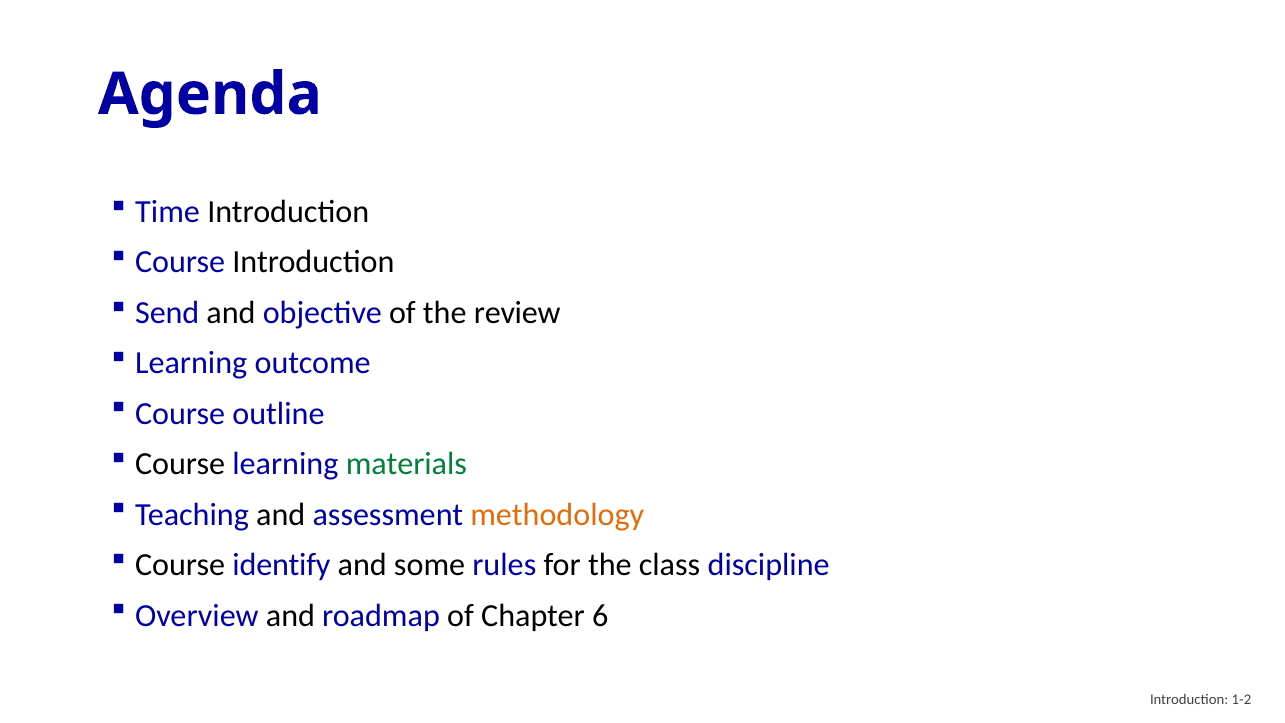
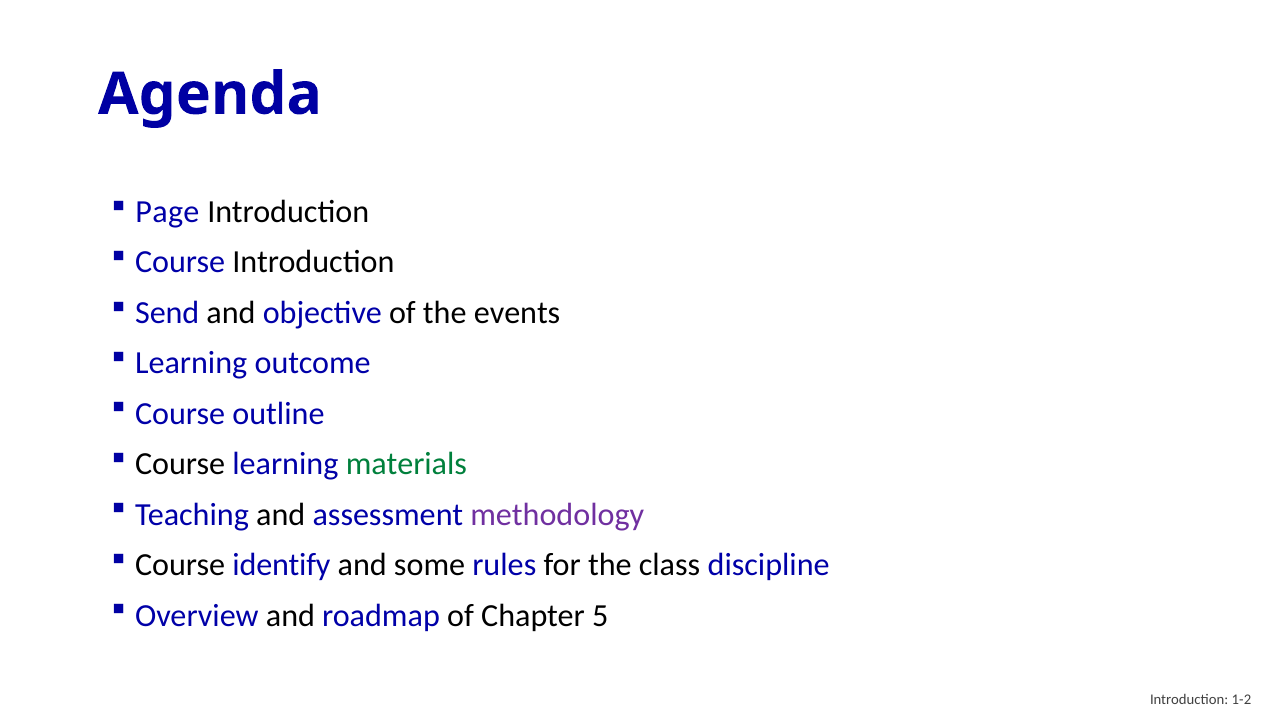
Time: Time -> Page
review: review -> events
methodology colour: orange -> purple
6: 6 -> 5
